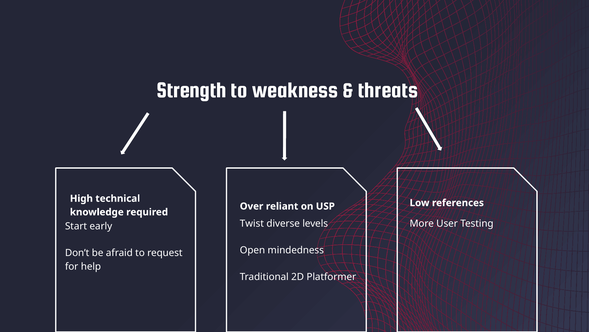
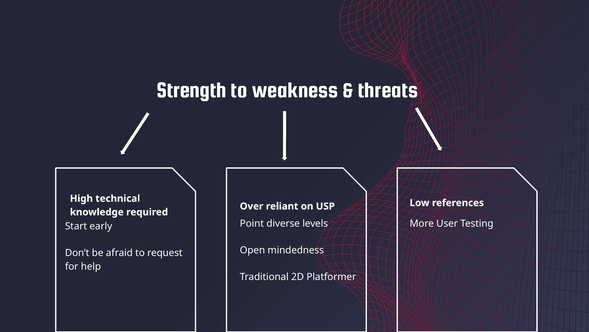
Twist: Twist -> Point
